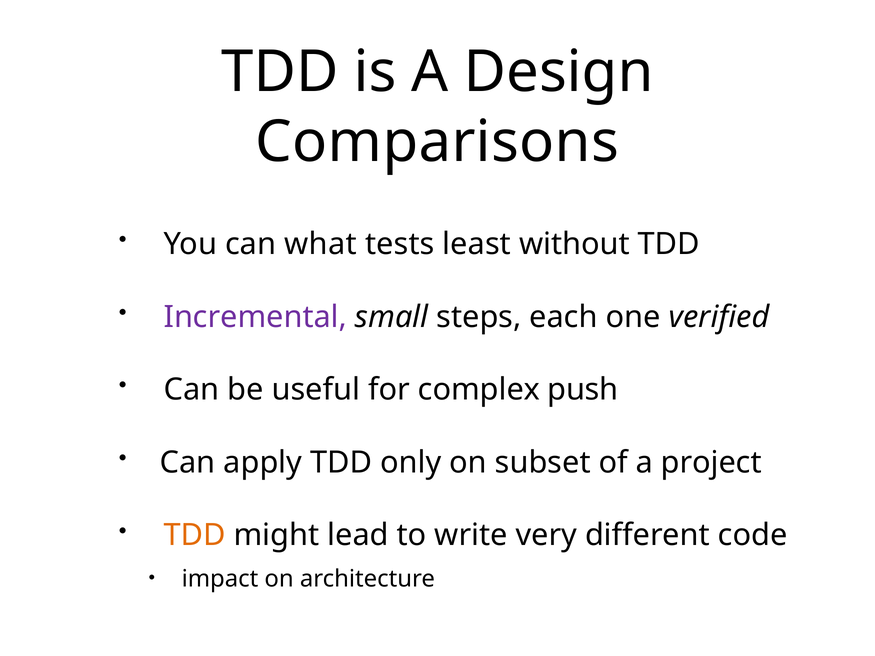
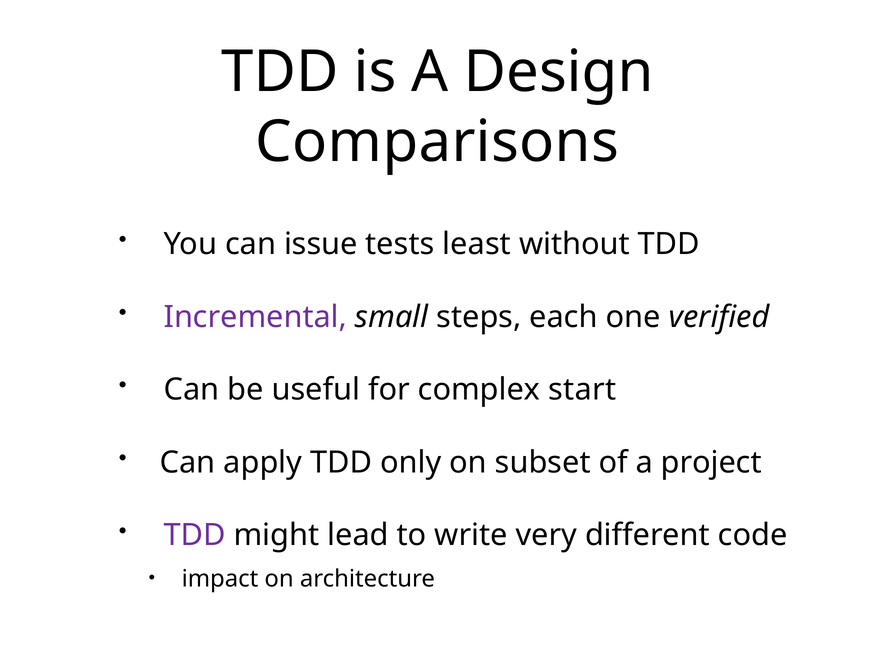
what: what -> issue
push: push -> start
TDD at (195, 535) colour: orange -> purple
